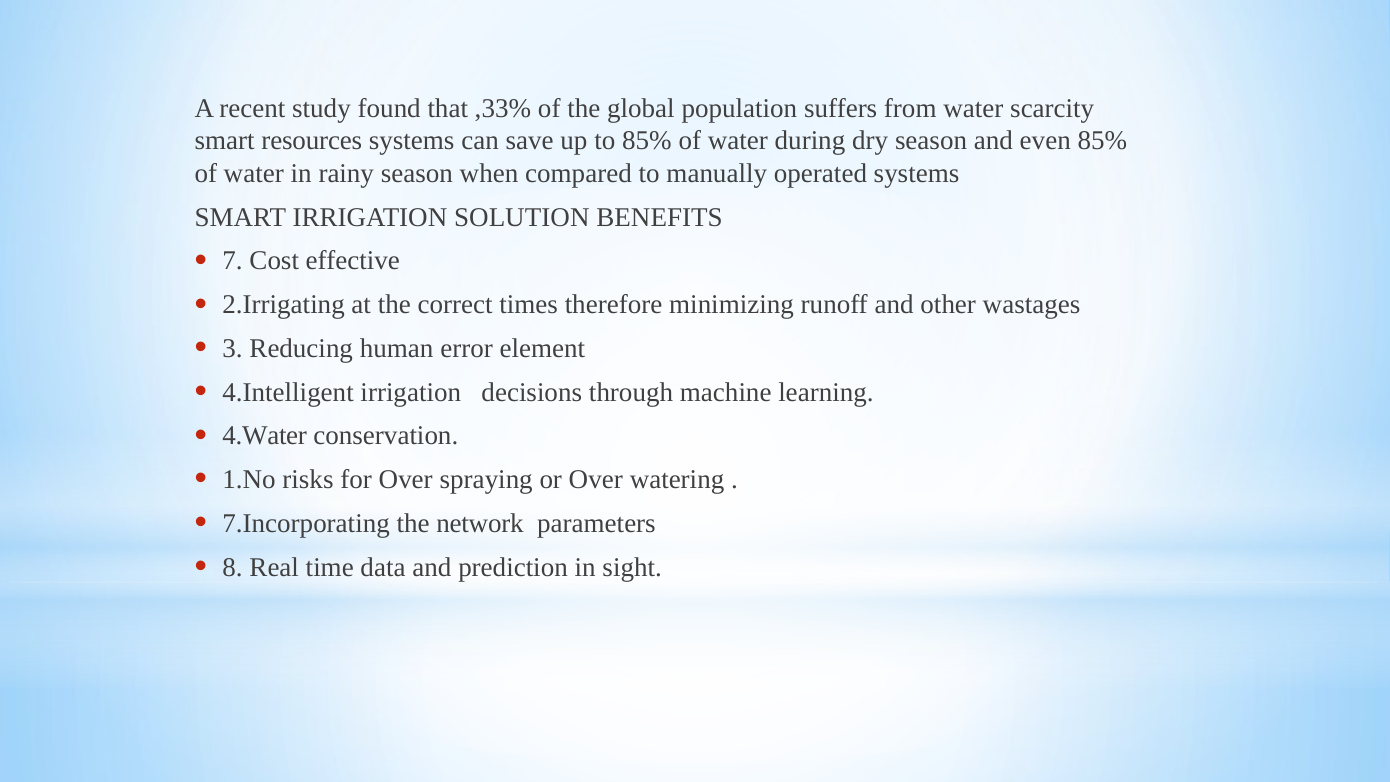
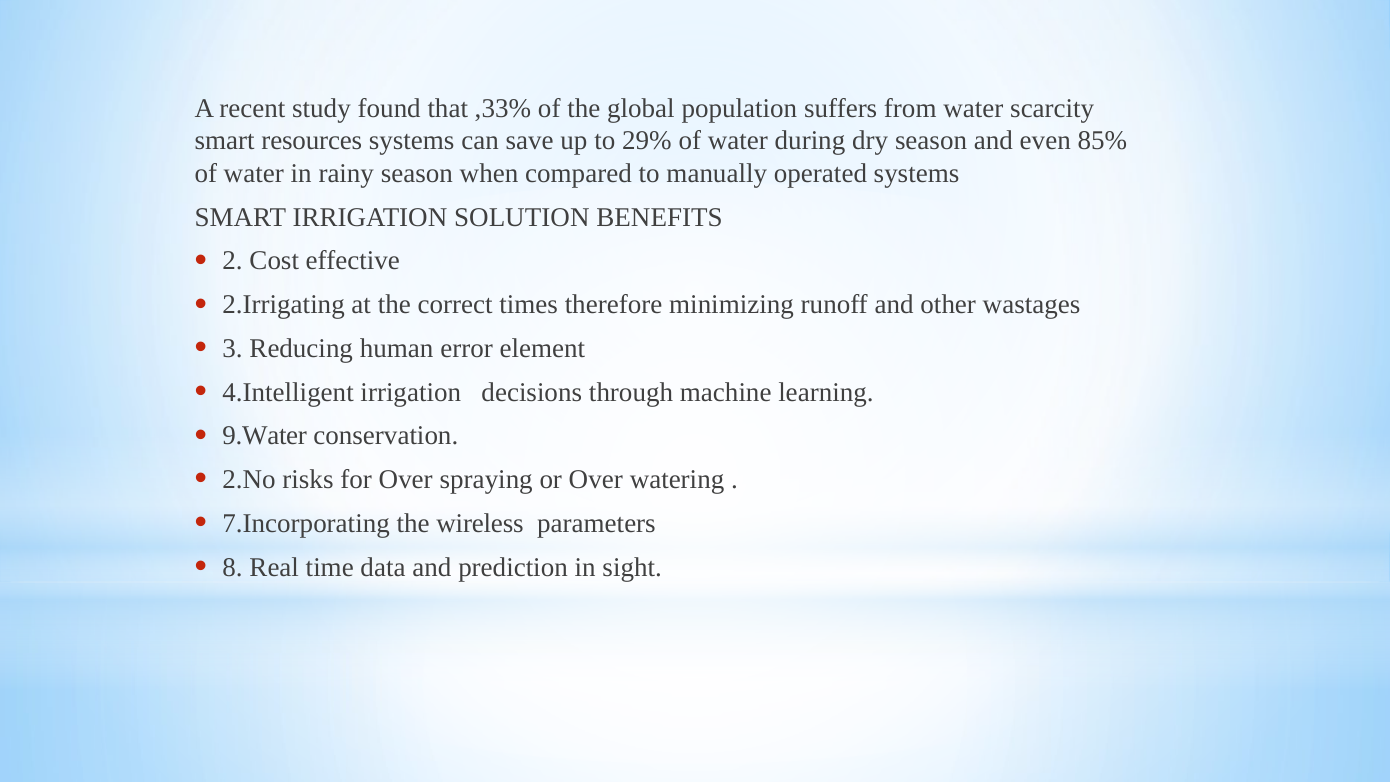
to 85%: 85% -> 29%
7: 7 -> 2
4.Water: 4.Water -> 9.Water
1.No: 1.No -> 2.No
network: network -> wireless
